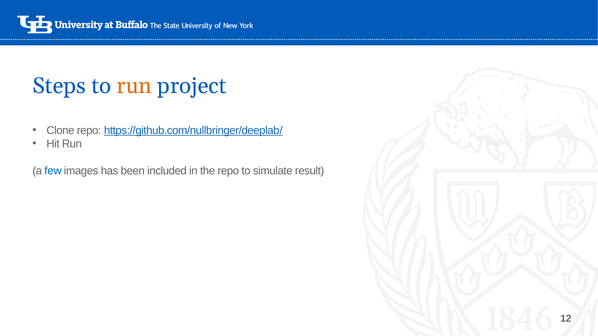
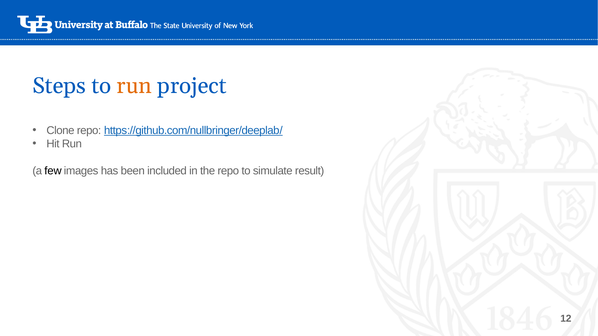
few colour: blue -> black
